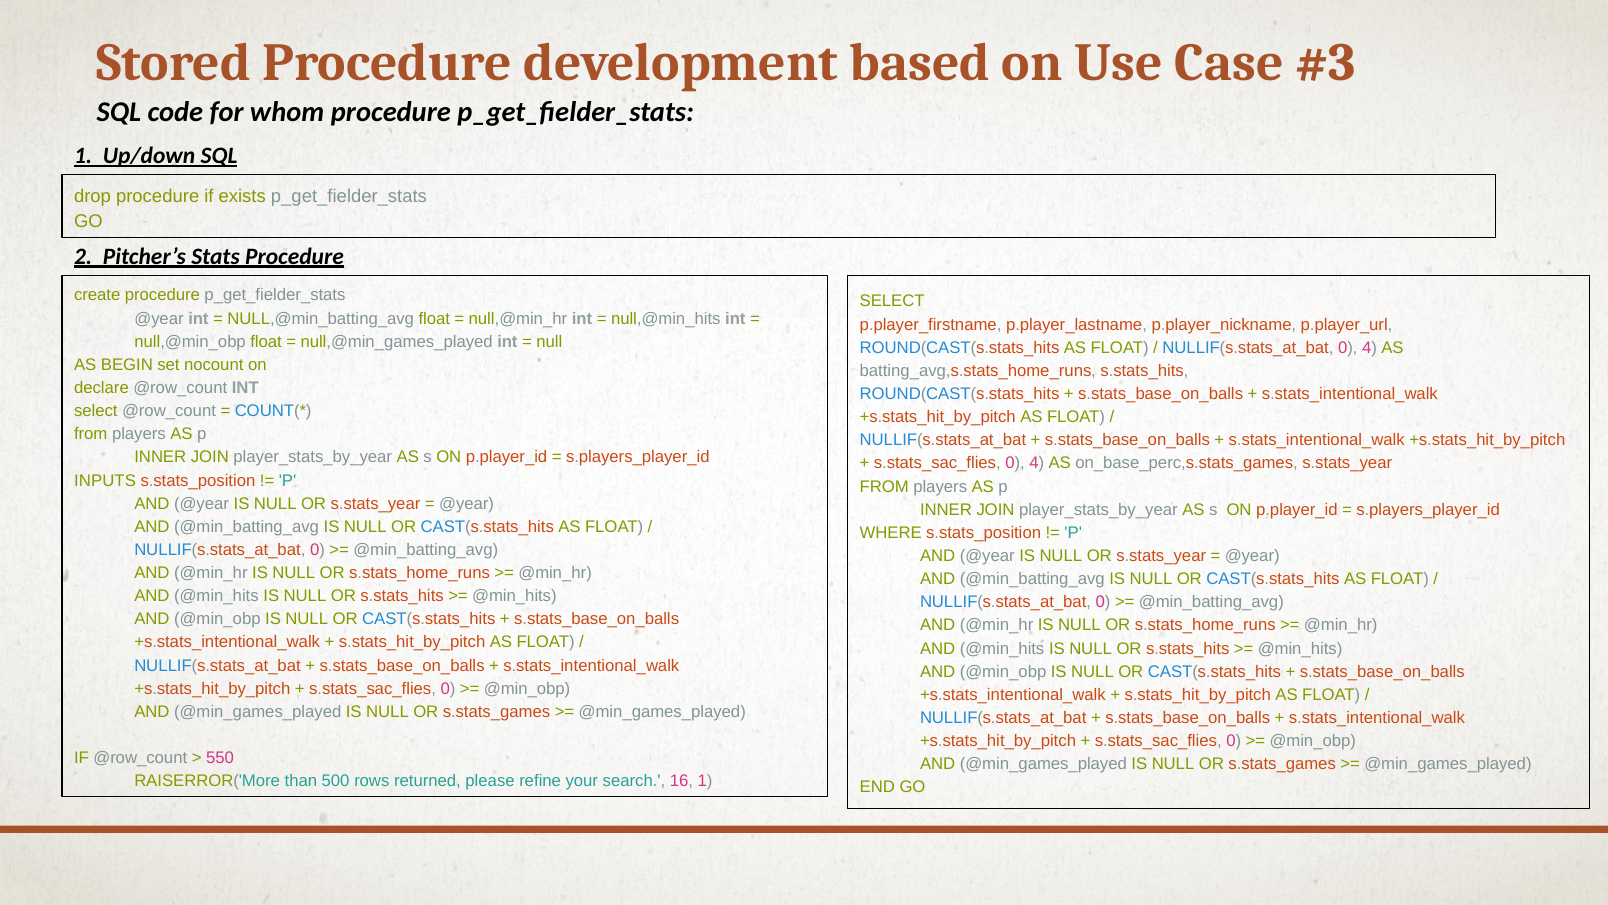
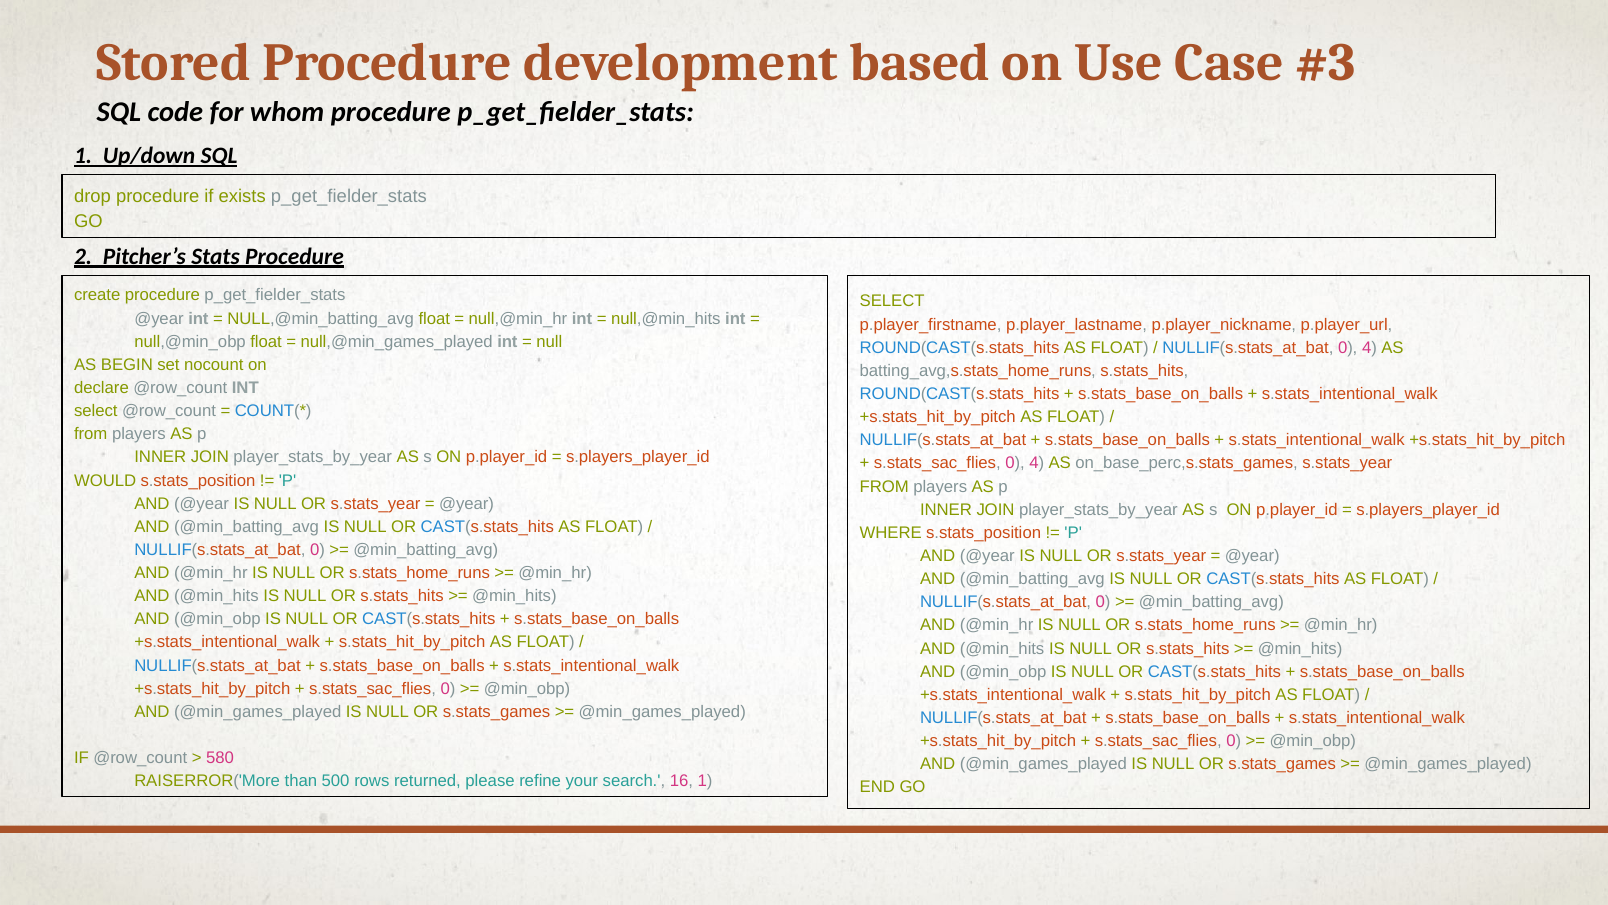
INPUTS: INPUTS -> WOULD
550: 550 -> 580
